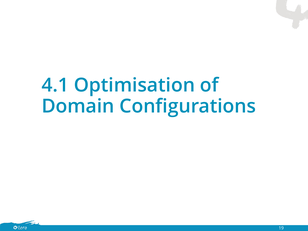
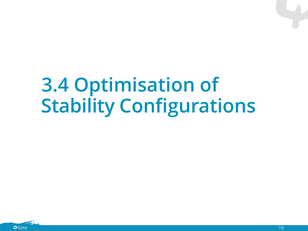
4.1: 4.1 -> 3.4
Domain: Domain -> Stability
